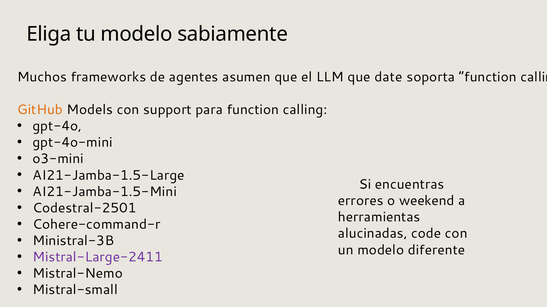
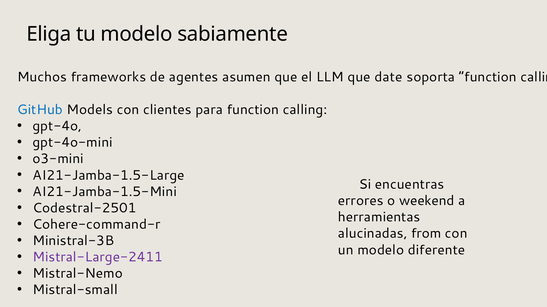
GitHub colour: orange -> blue
support: support -> clientes
code: code -> from
